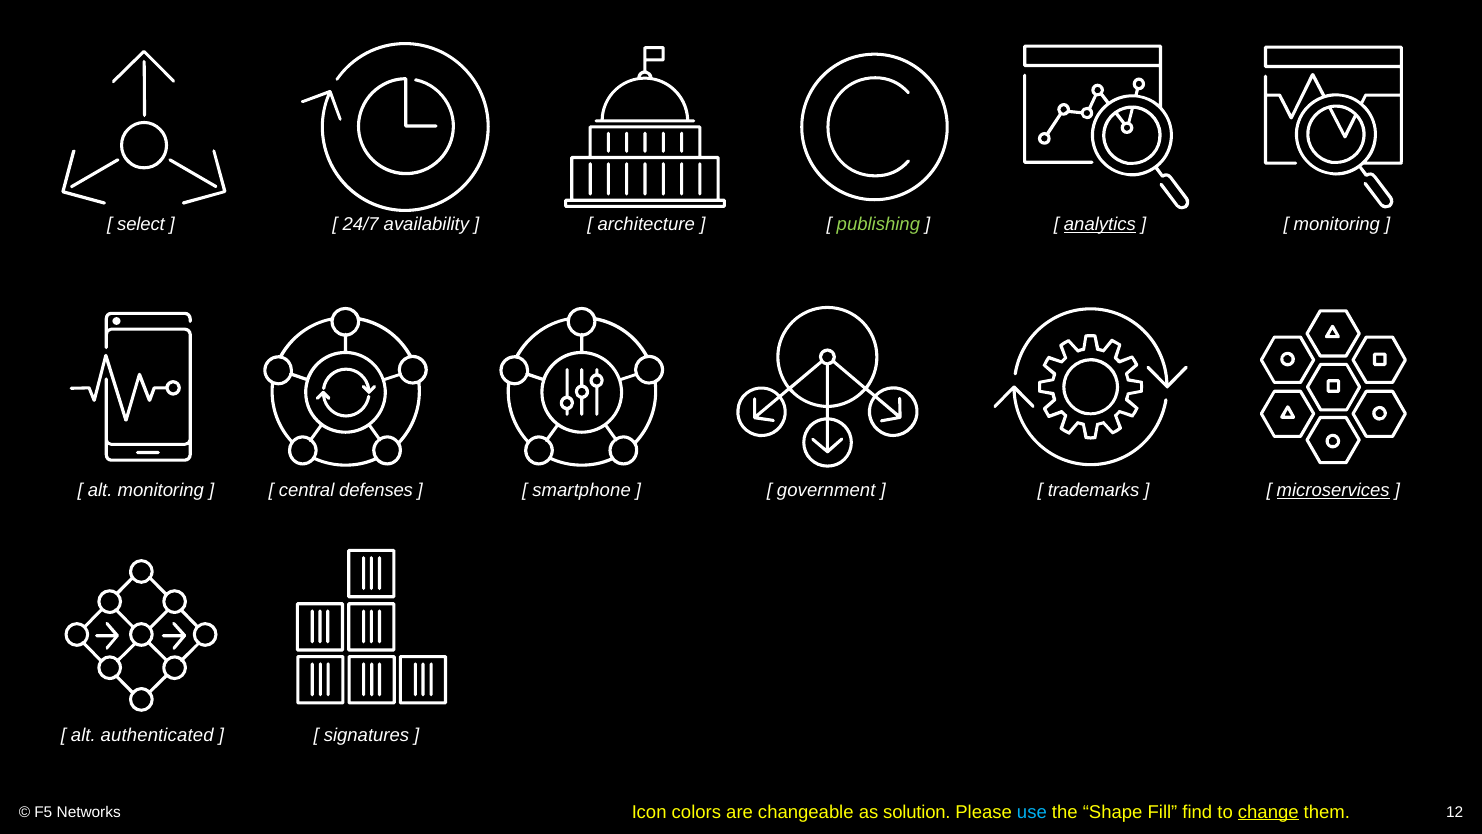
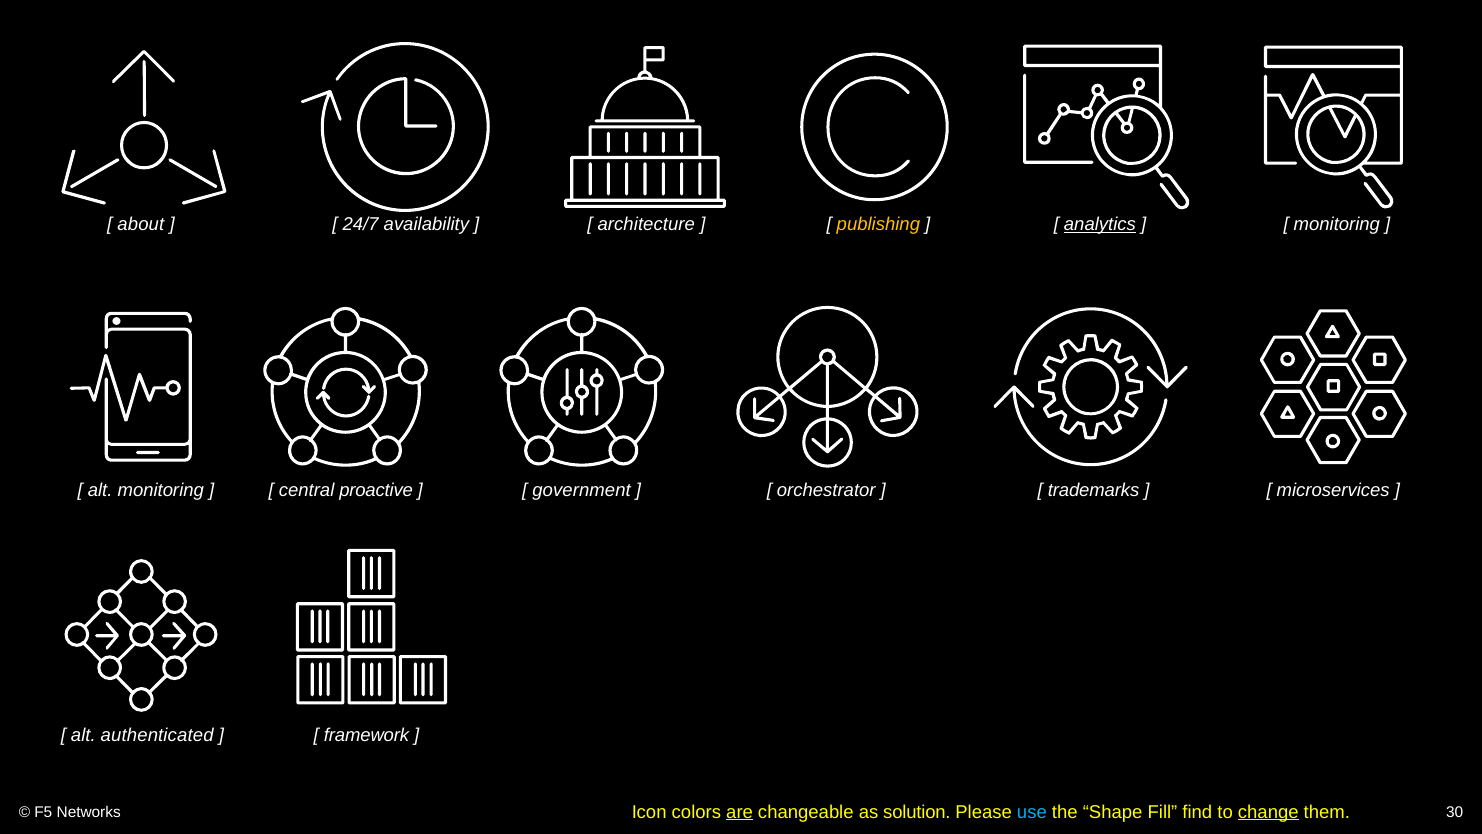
select: select -> about
publishing colour: light green -> yellow
defenses: defenses -> proactive
smartphone: smartphone -> government
government: government -> orchestrator
microservices underline: present -> none
signatures: signatures -> framework
are underline: none -> present
12: 12 -> 30
